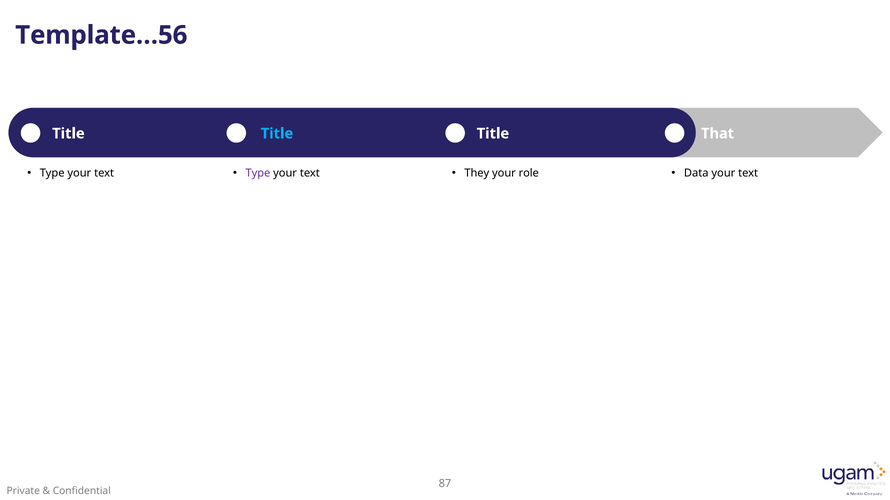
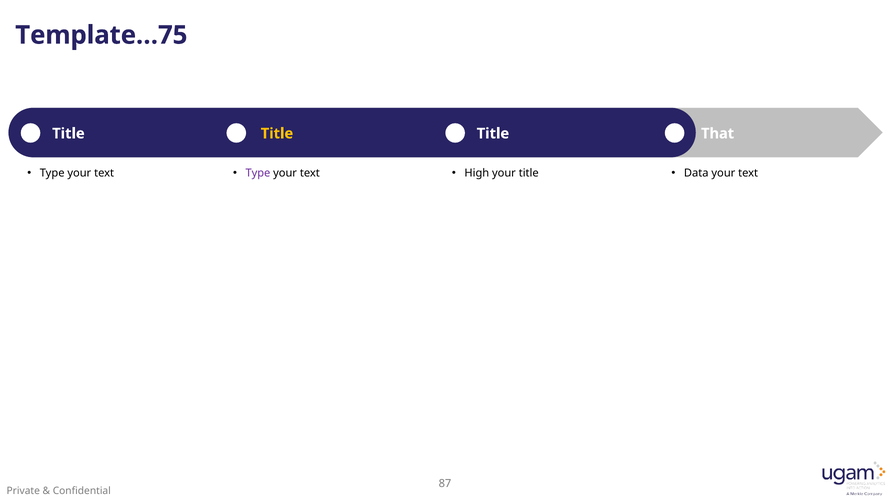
Template…56: Template…56 -> Template…75
Title at (277, 134) colour: light blue -> yellow
They: They -> High
your role: role -> title
